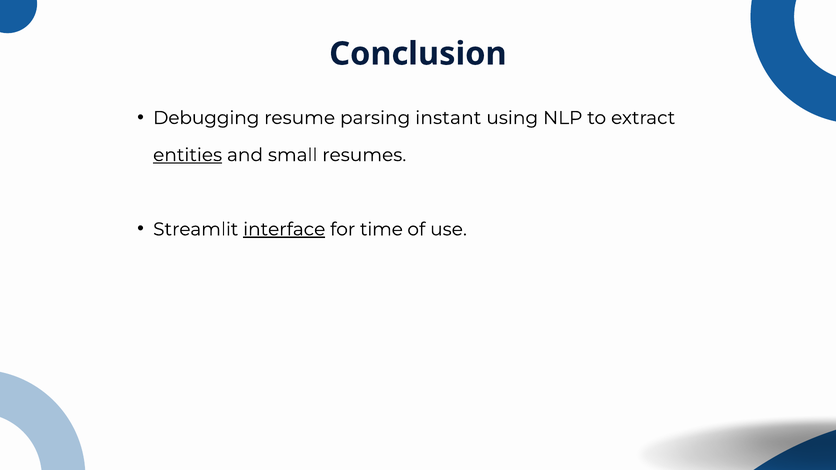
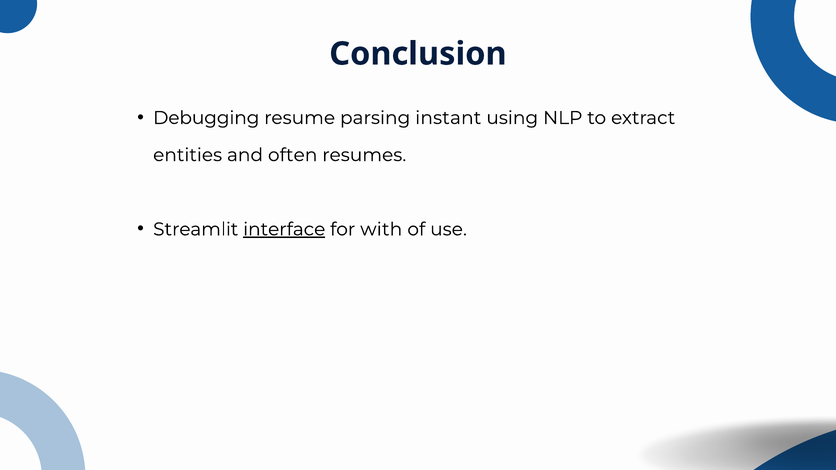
entities underline: present -> none
small: small -> often
time: time -> with
